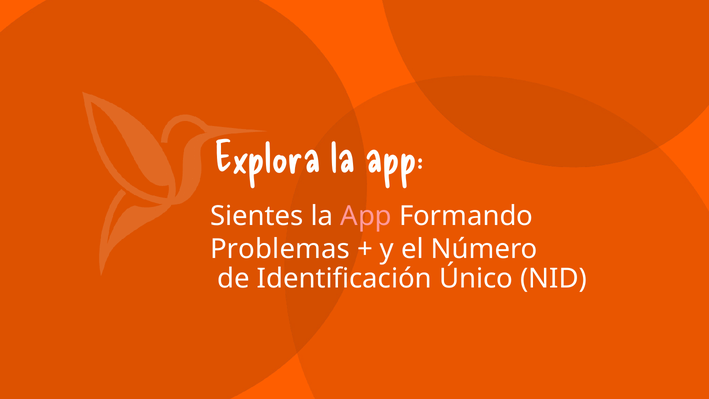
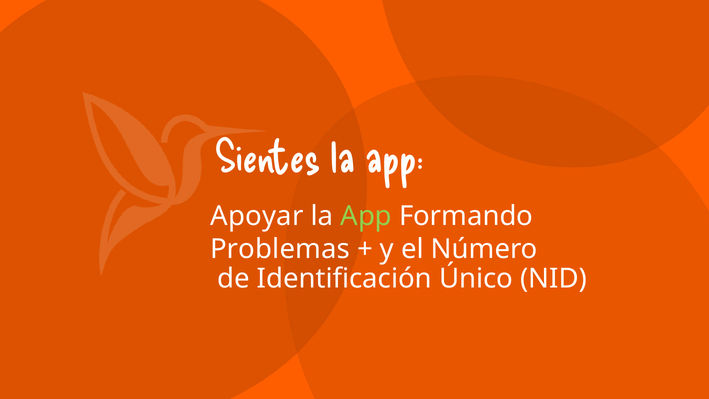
Explora: Explora -> Sientes
Sientes: Sientes -> Apoyar
App at (366, 216) colour: pink -> light green
